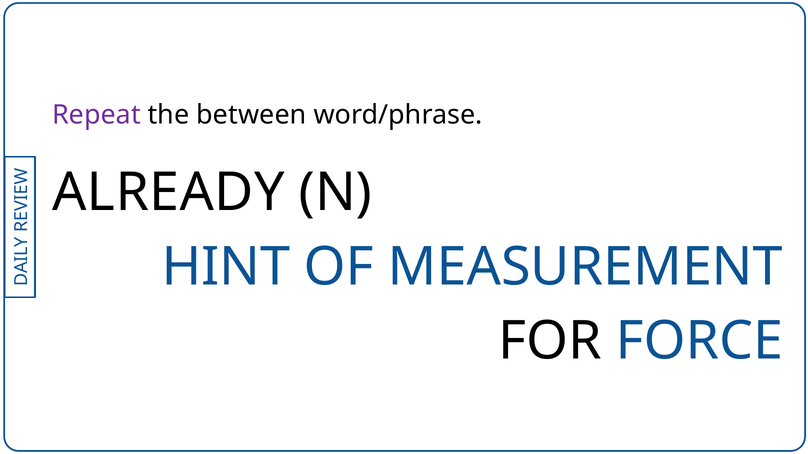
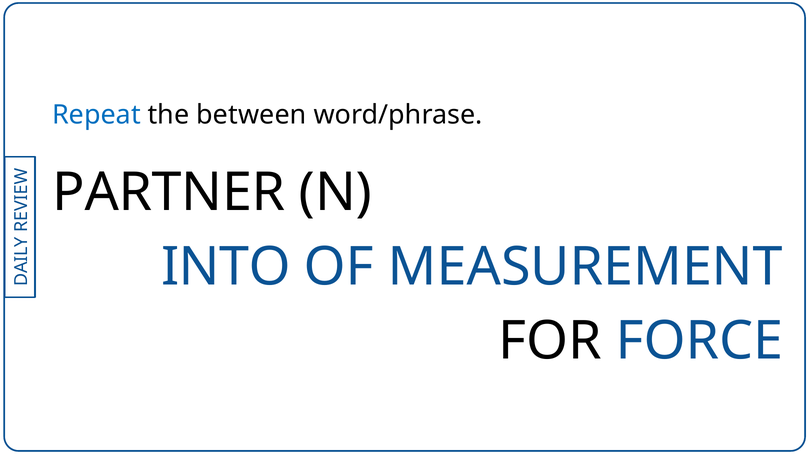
Repeat colour: purple -> blue
ALREADY: ALREADY -> PARTNER
HINT: HINT -> INTO
